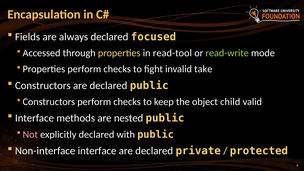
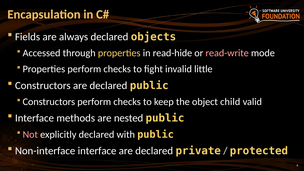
focused: focused -> objects
read-tool: read-tool -> read-hide
read-write colour: light green -> pink
take: take -> little
